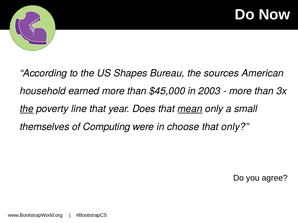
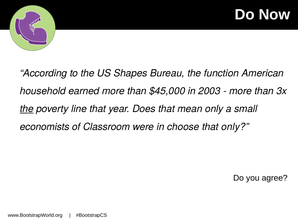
sources: sources -> function
mean underline: present -> none
themselves: themselves -> economists
Computing: Computing -> Classroom
